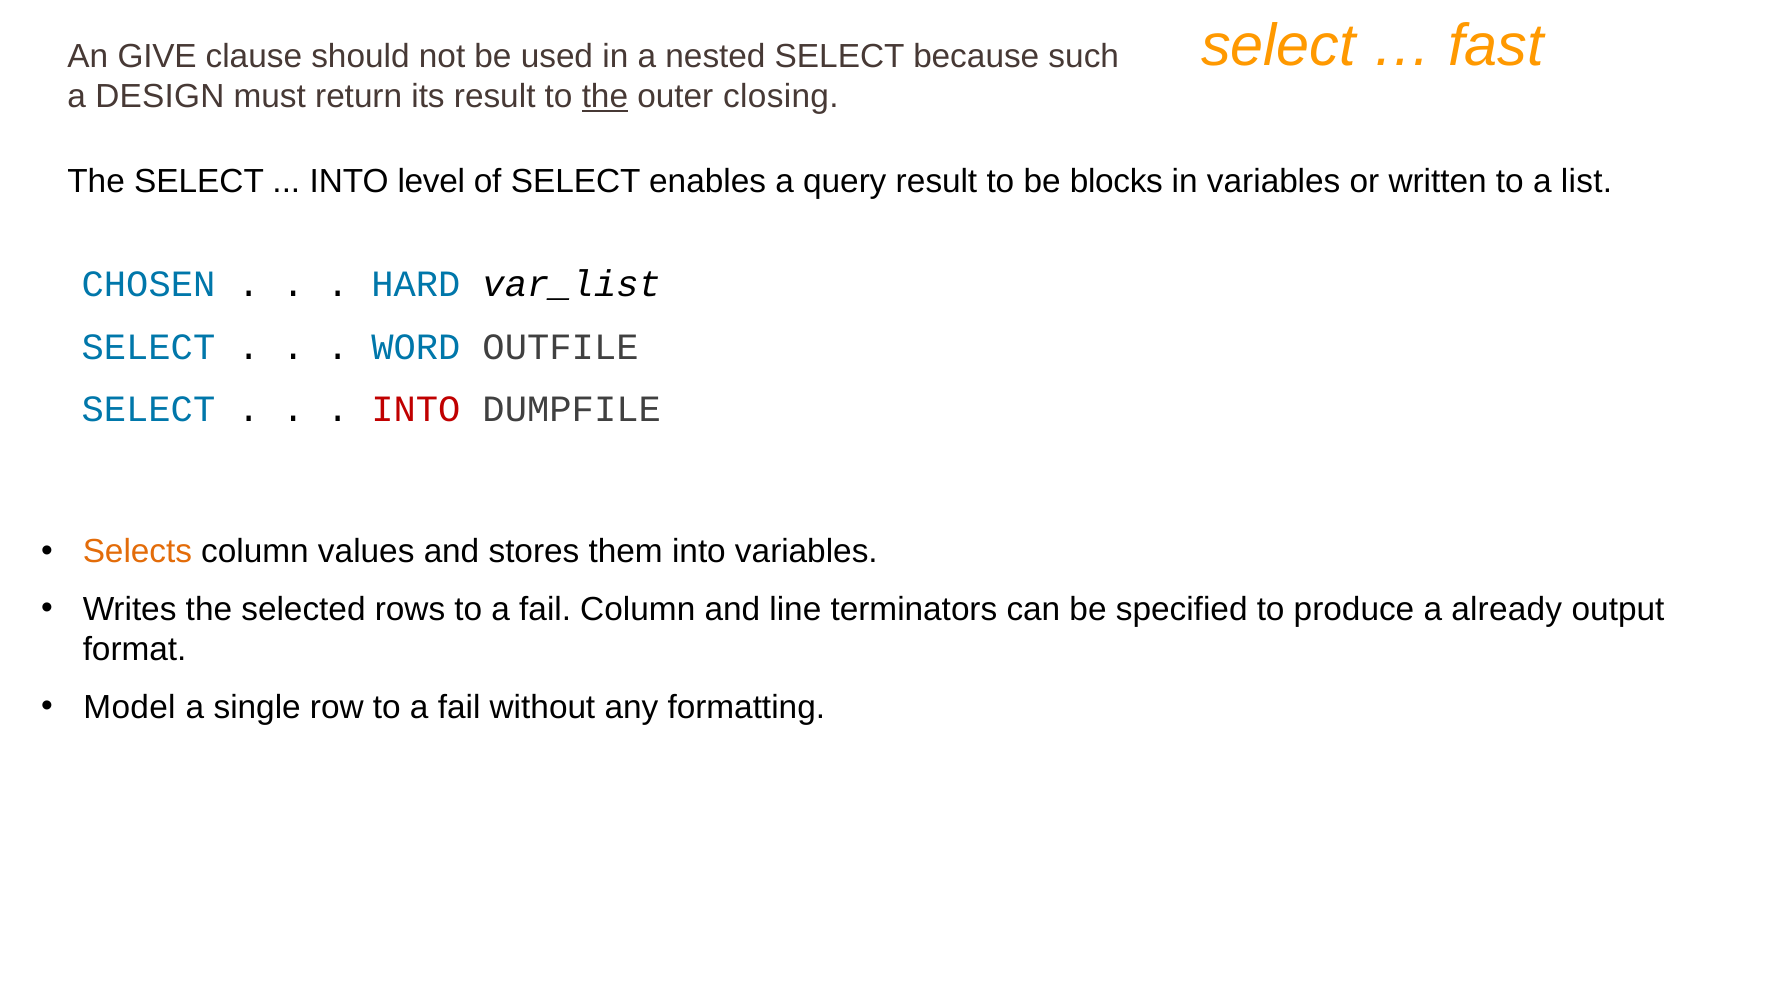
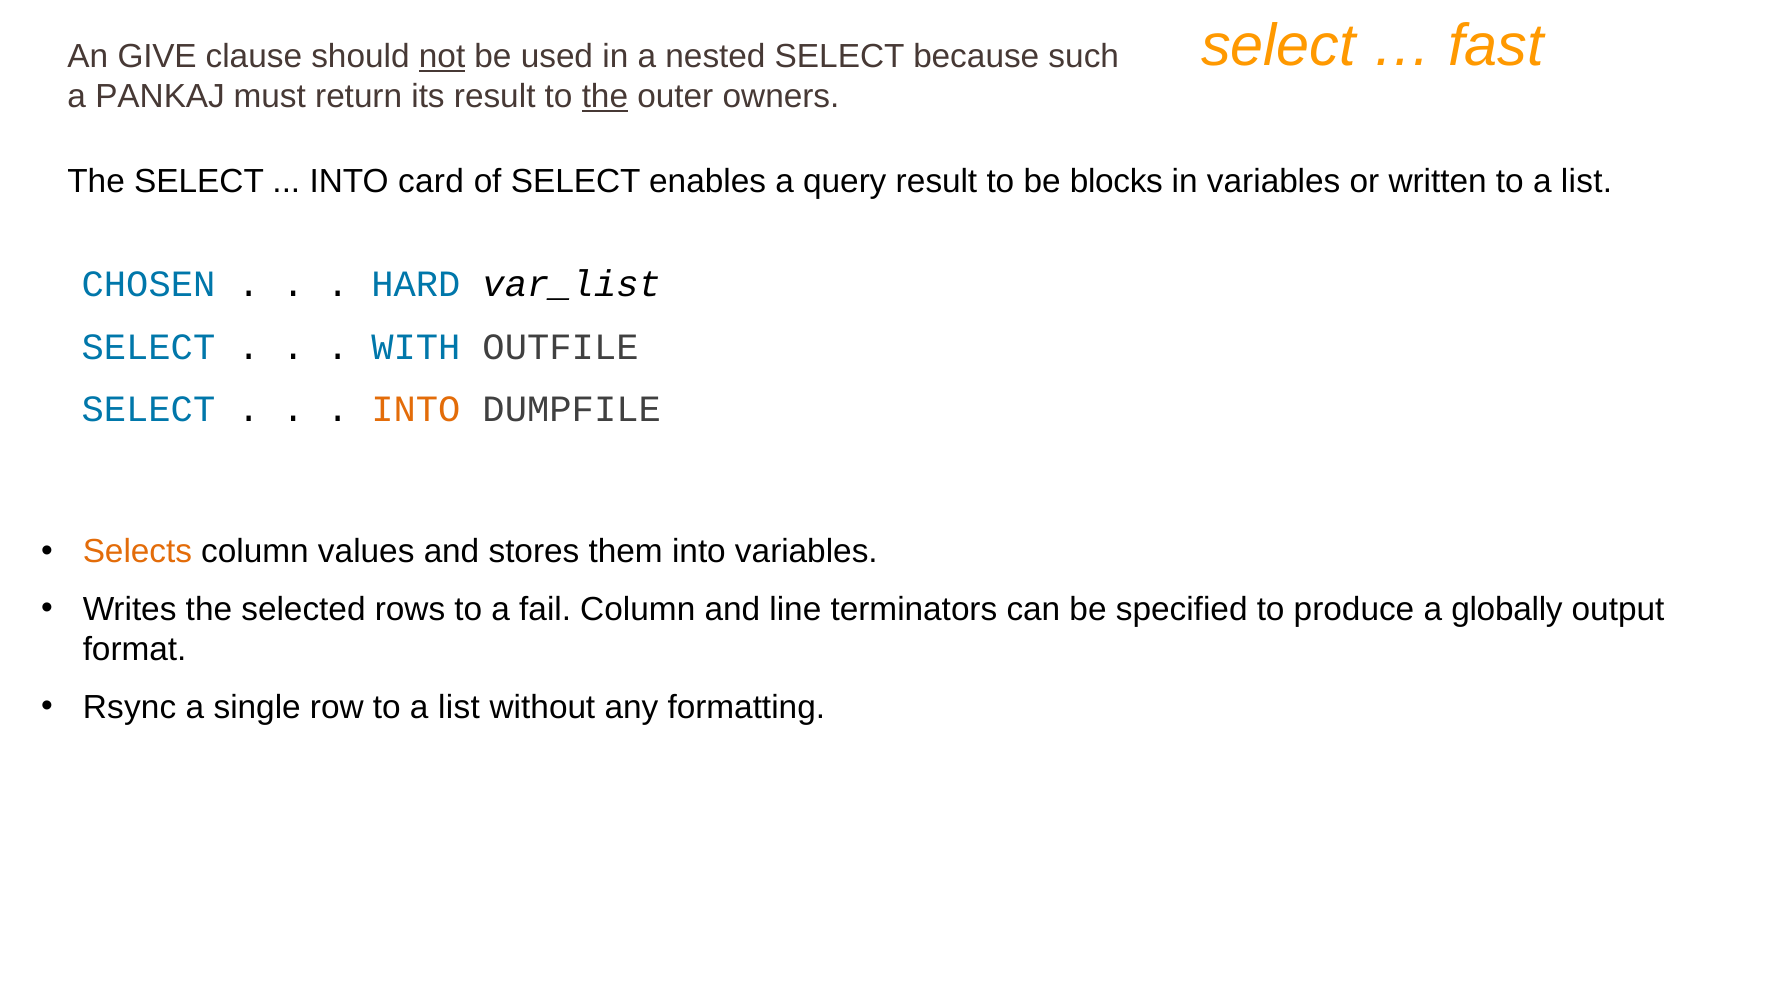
not underline: none -> present
DESIGN: DESIGN -> PANKAJ
closing: closing -> owners
level: level -> card
WORD: WORD -> WITH
INTO at (416, 409) colour: red -> orange
already: already -> globally
Model: Model -> Rsync
row to a fail: fail -> list
